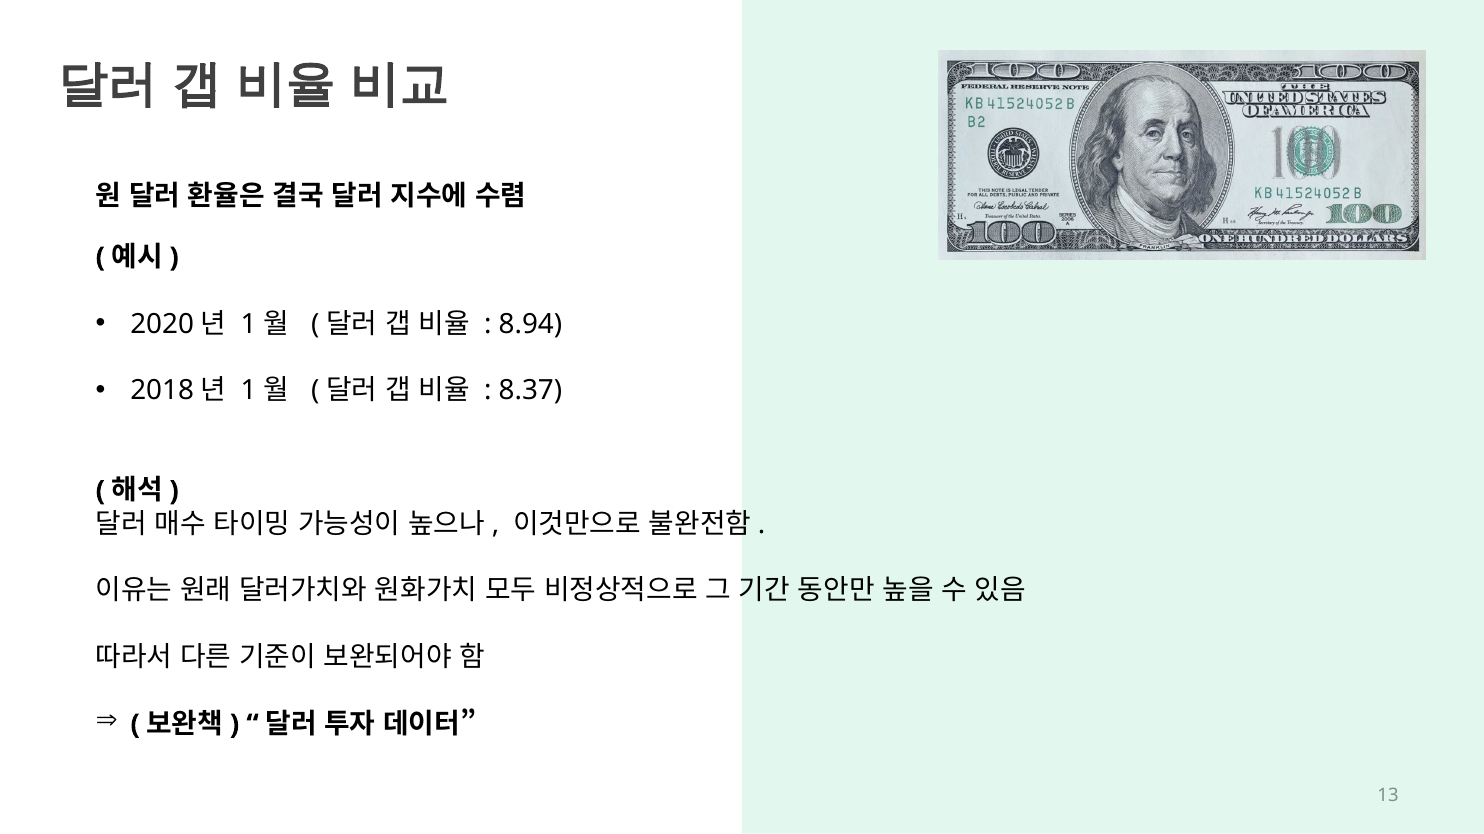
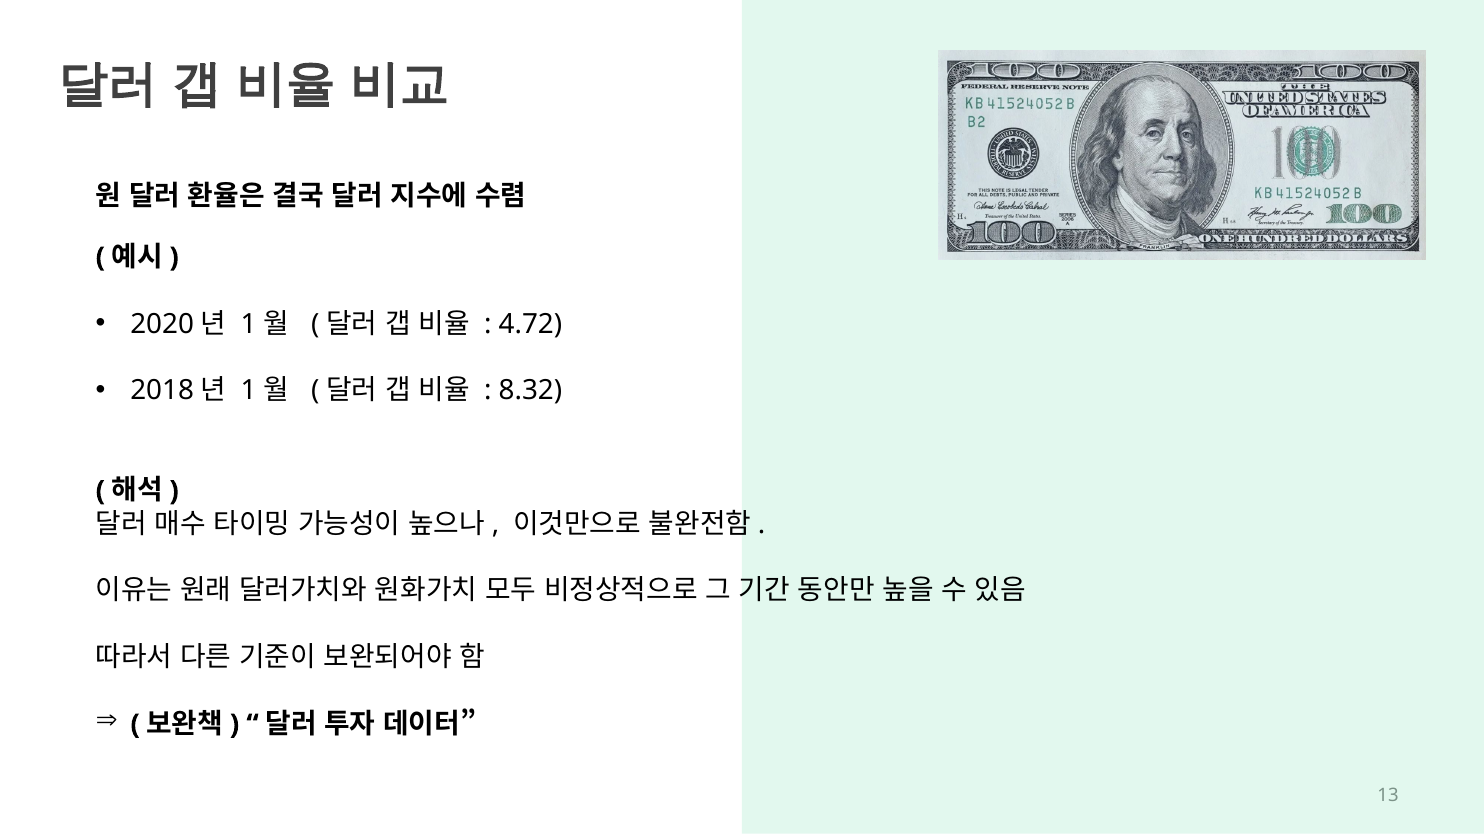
8.94: 8.94 -> 4.72
8.37: 8.37 -> 8.32
